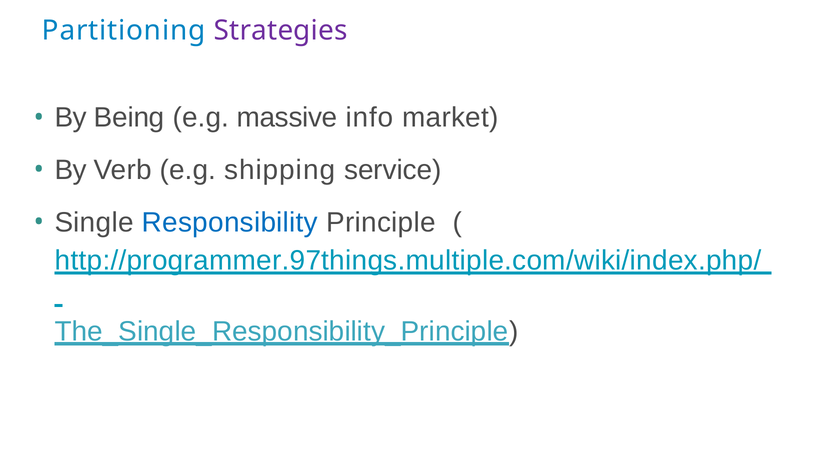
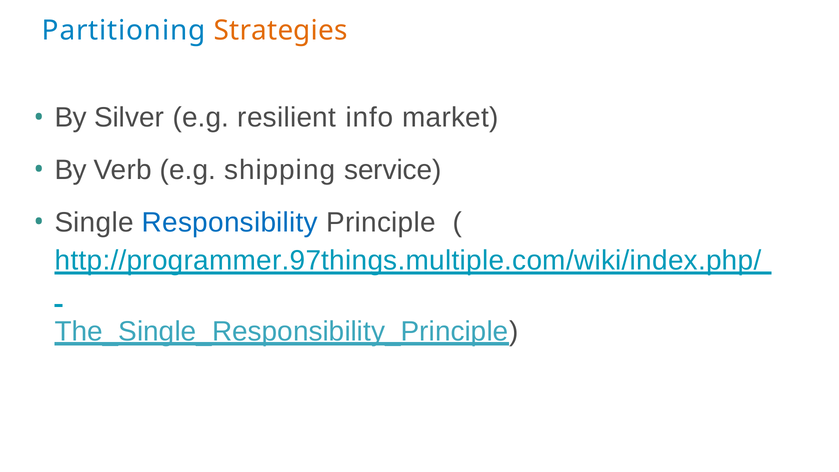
Strategies colour: purple -> orange
Being: Being -> Silver
massive: massive -> resilient
